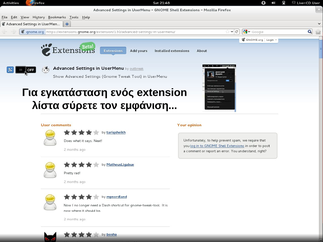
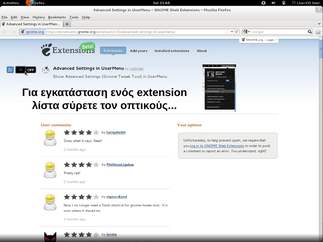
εμφάνιση: εμφάνιση -> οπτικούς
